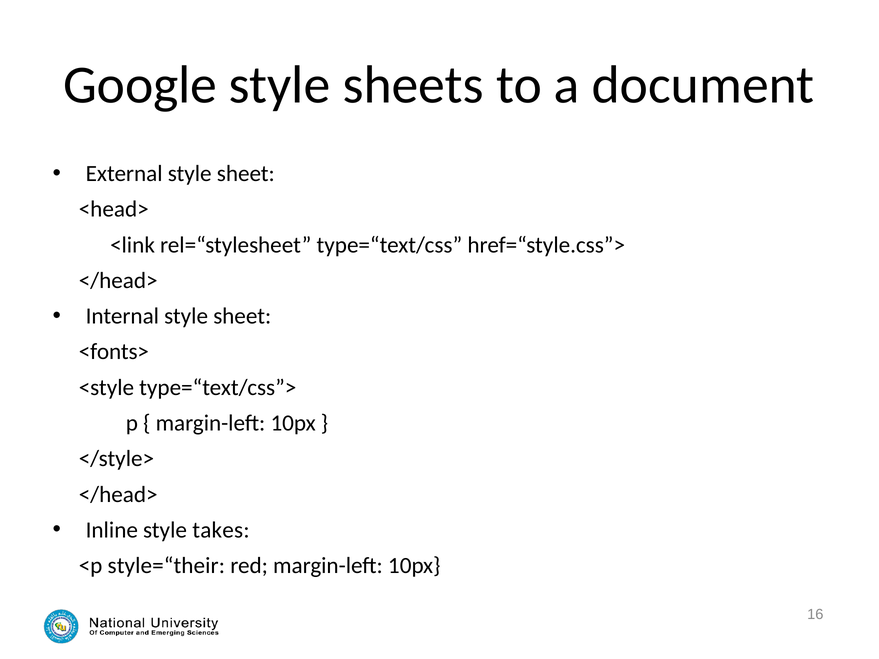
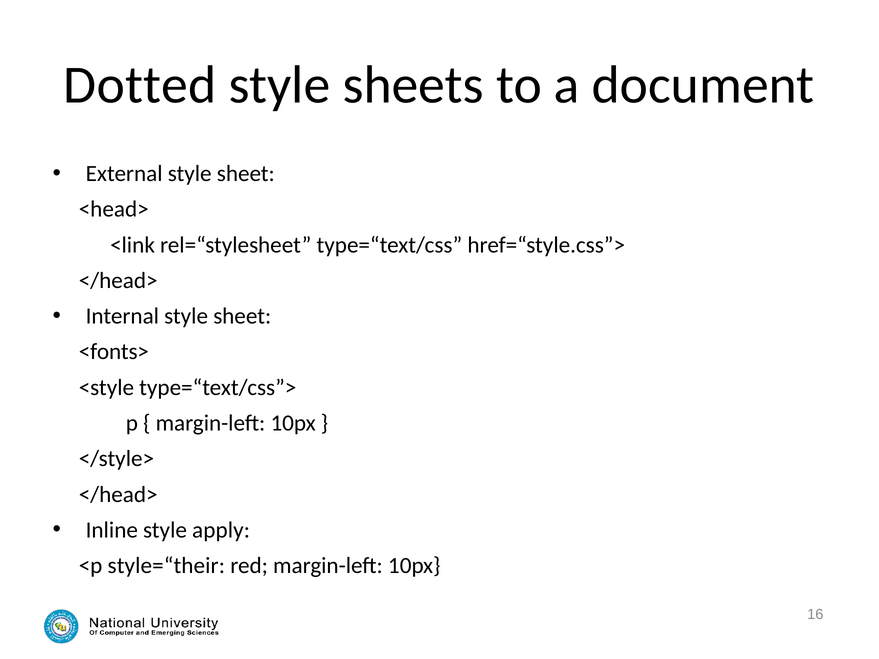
Google: Google -> Dotted
takes: takes -> apply
